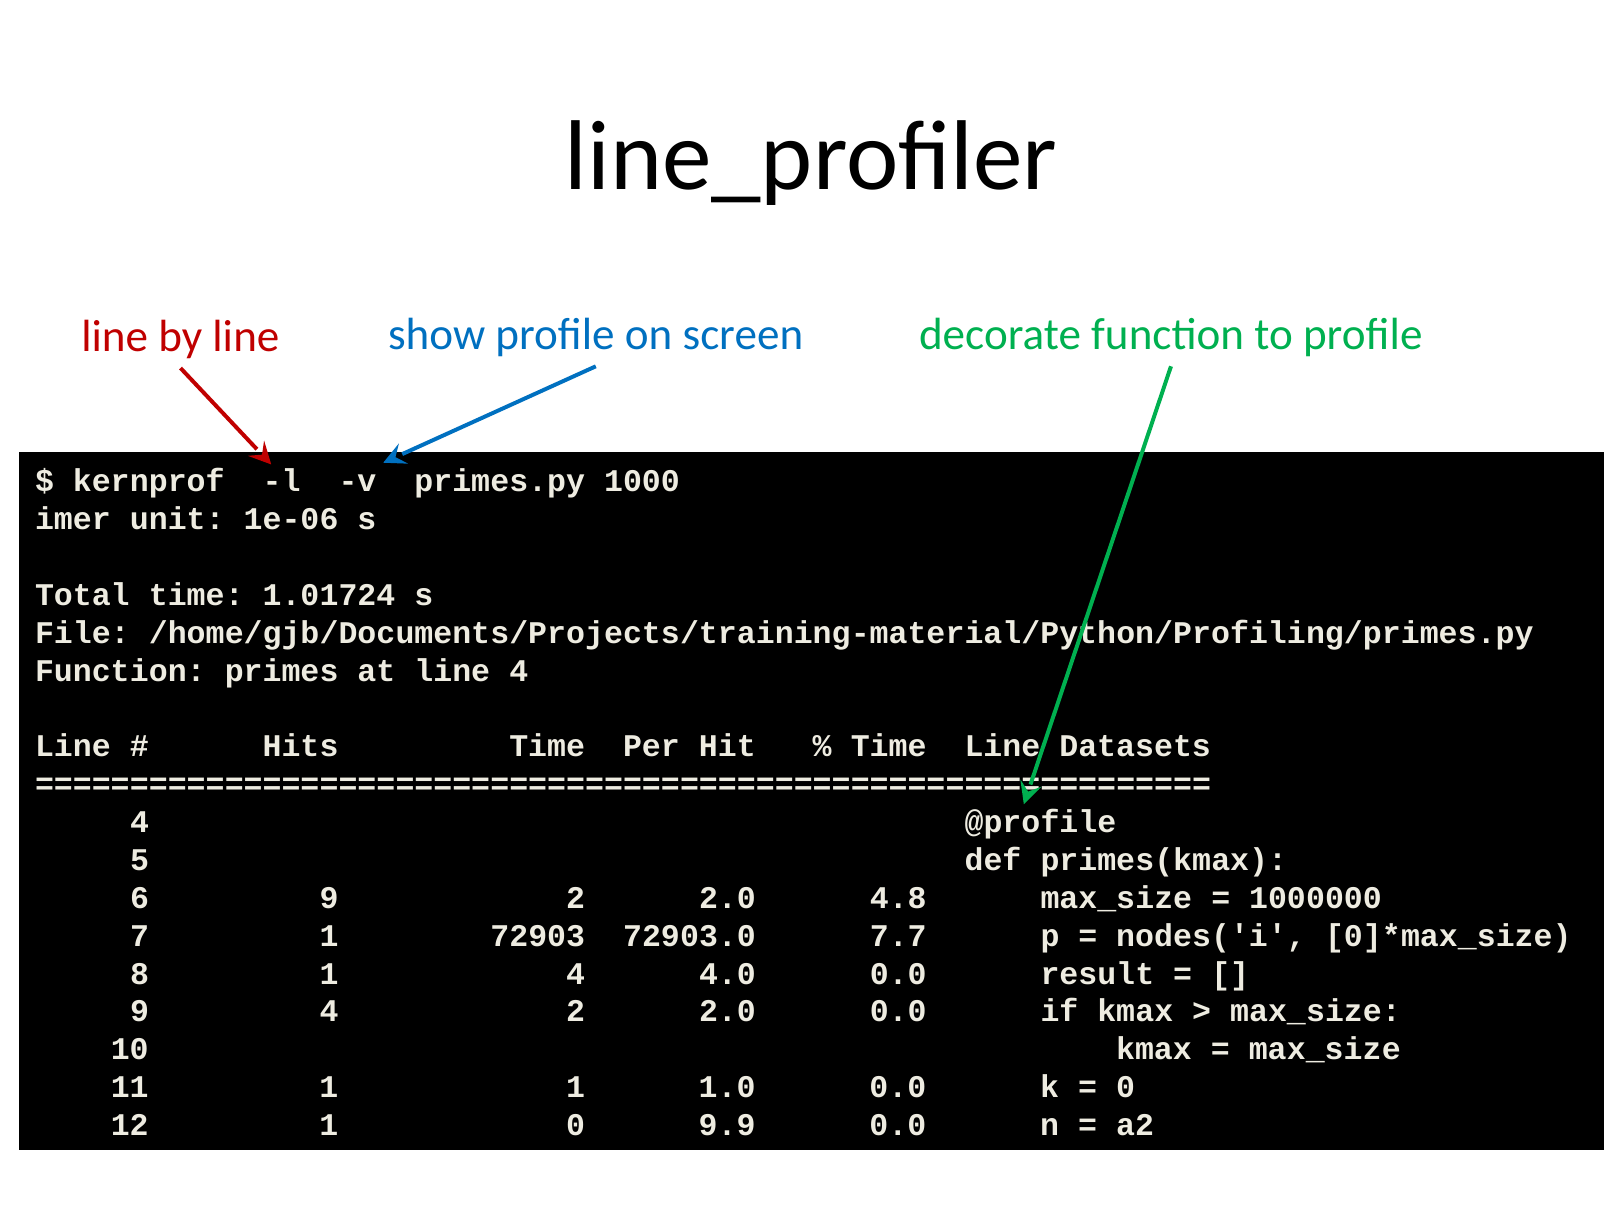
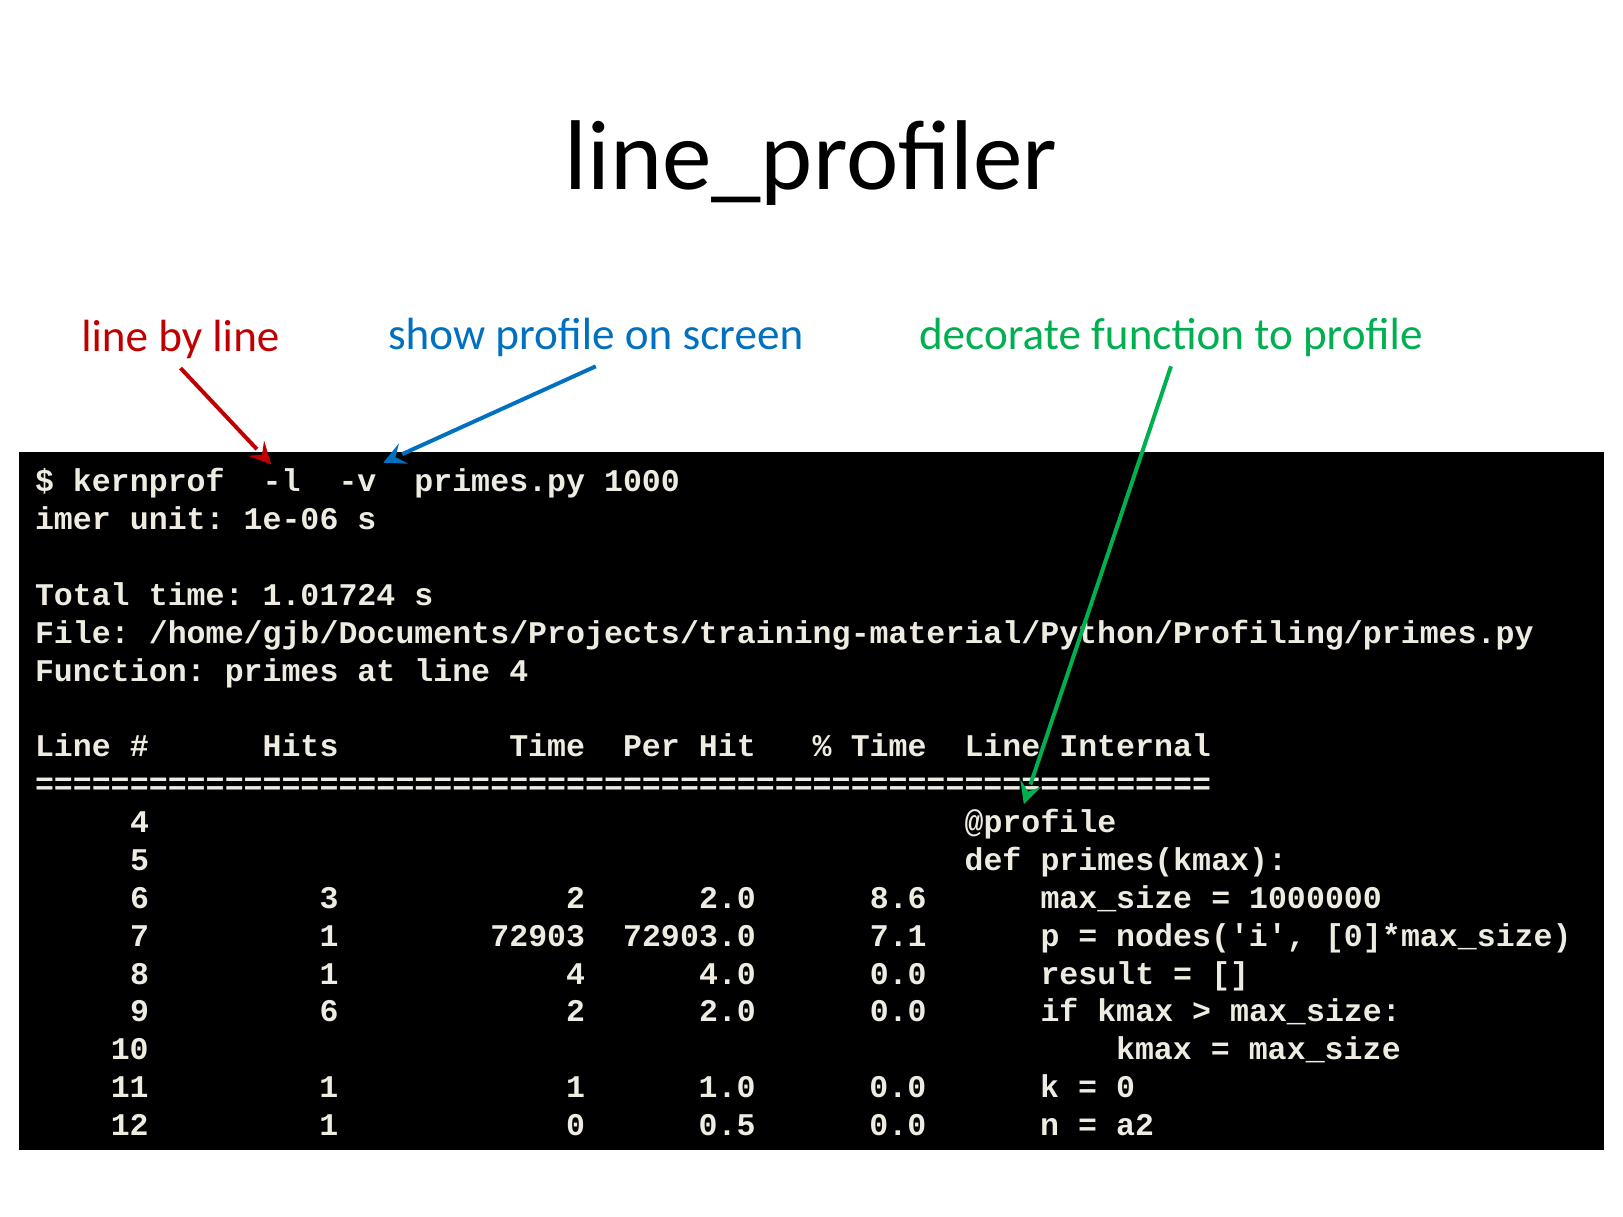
Datasets: Datasets -> Internal
6 9: 9 -> 3
4.8: 4.8 -> 8.6
7.7: 7.7 -> 7.1
9 4: 4 -> 6
9.9: 9.9 -> 0.5
